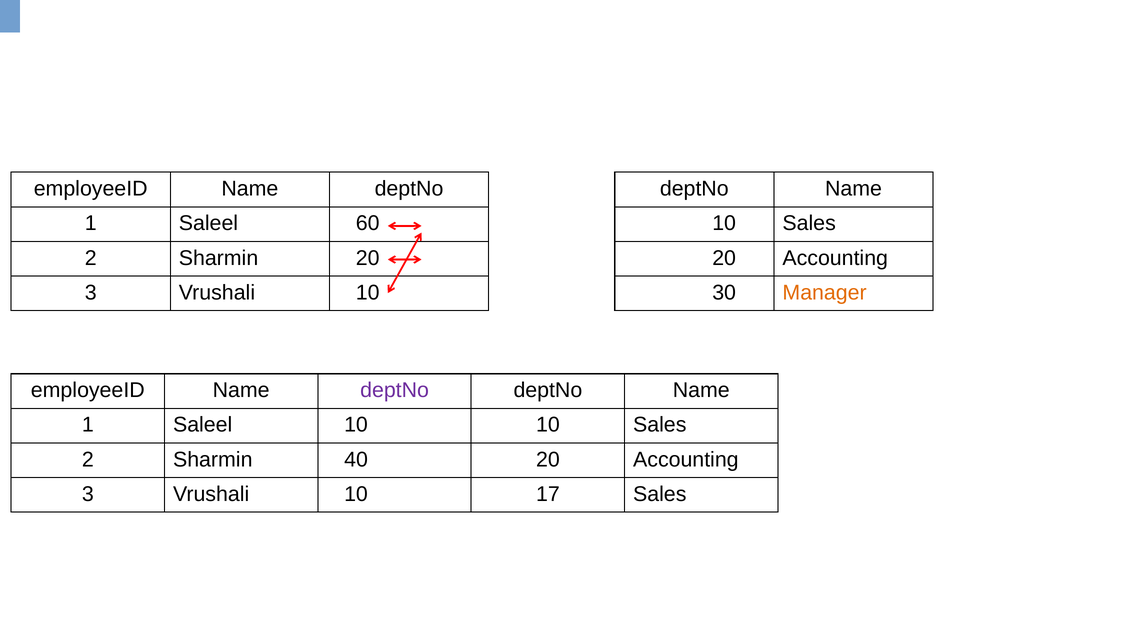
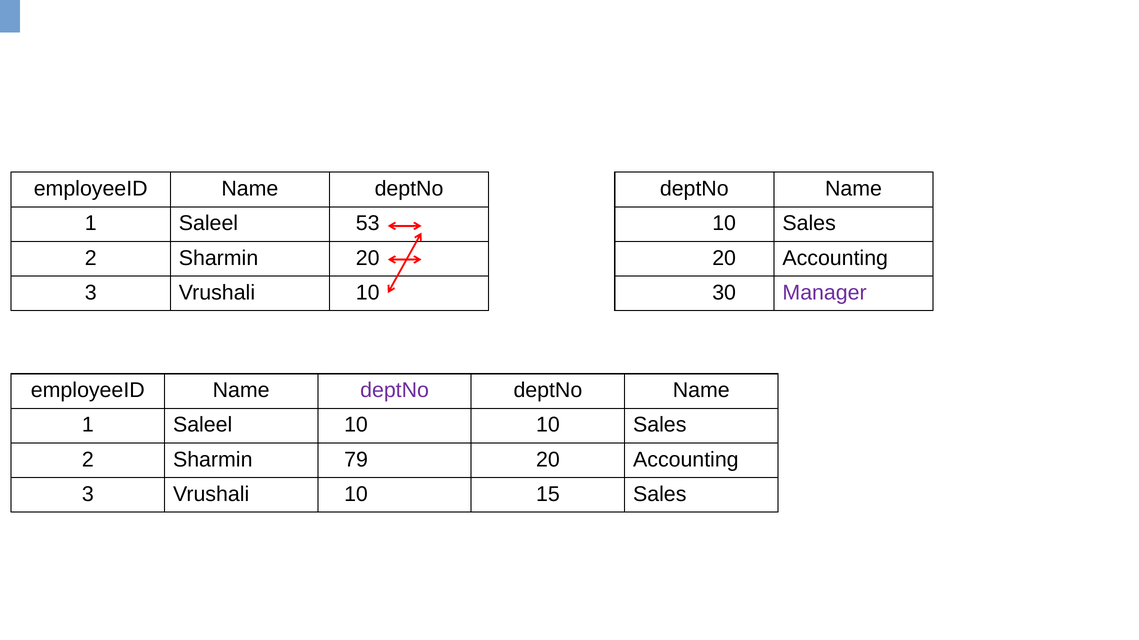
60: 60 -> 53
Manager colour: orange -> purple
40: 40 -> 79
17: 17 -> 15
